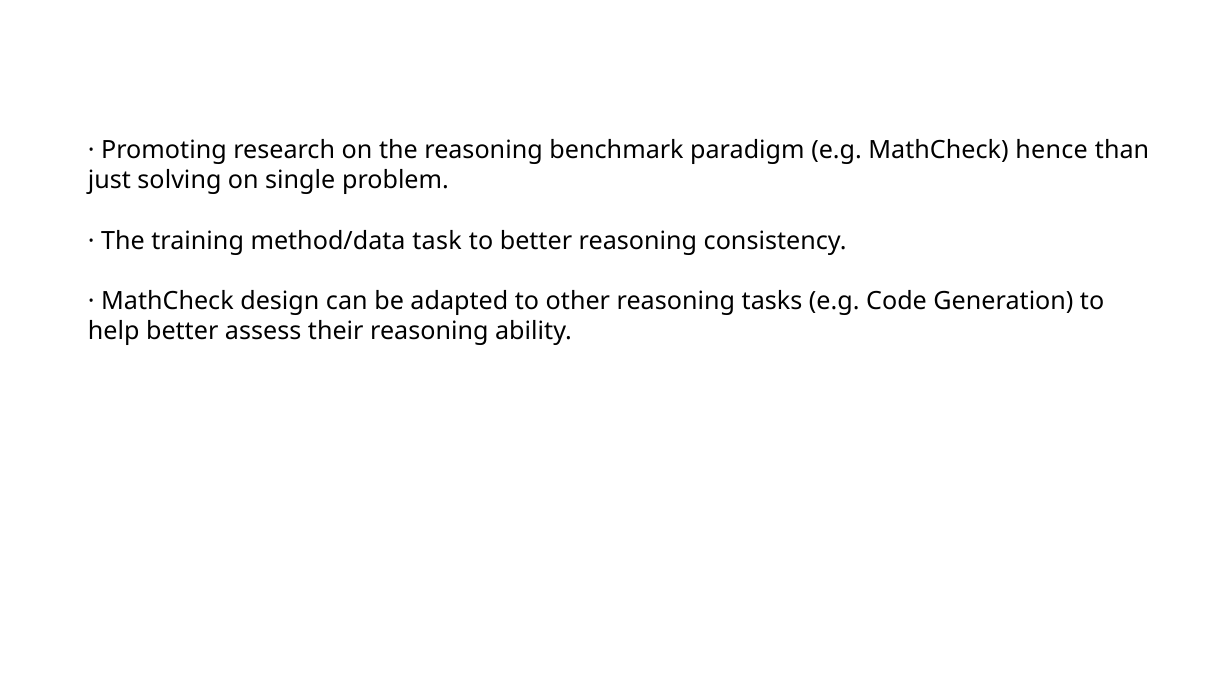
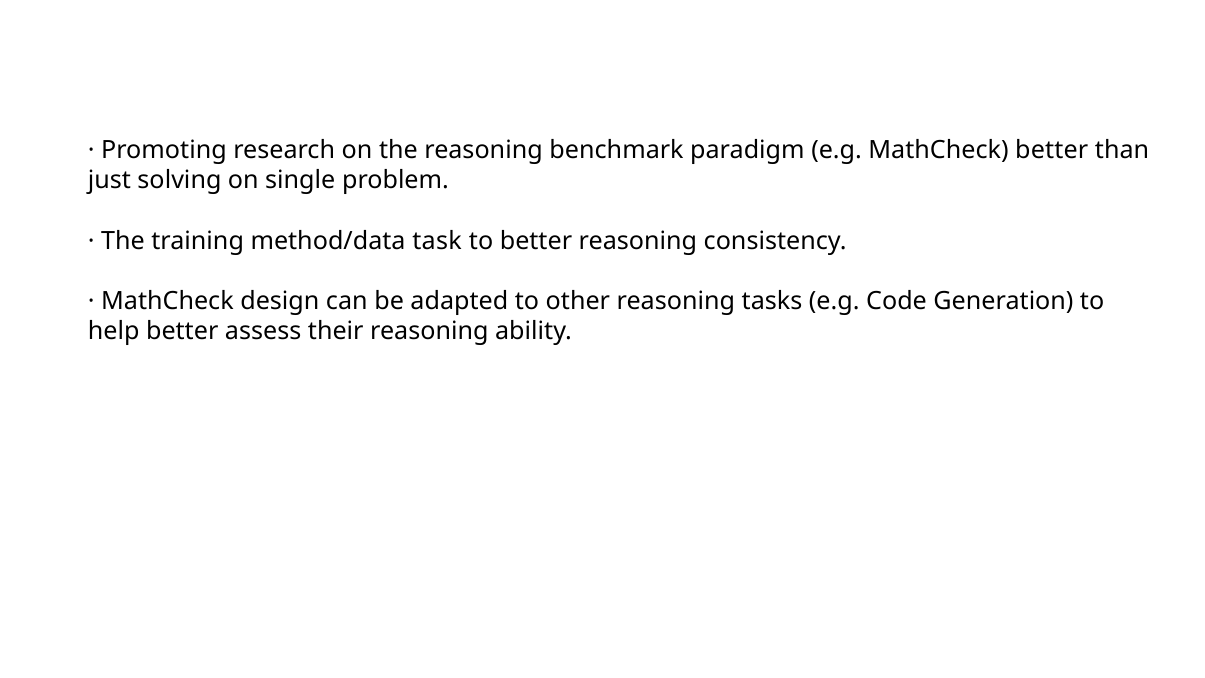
MathCheck hence: hence -> better
